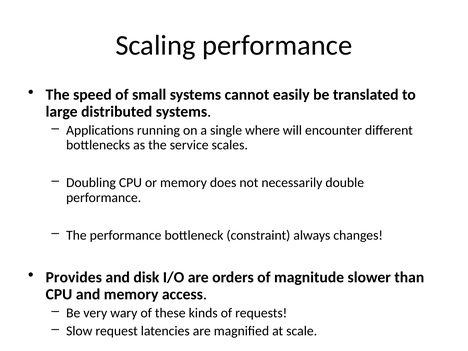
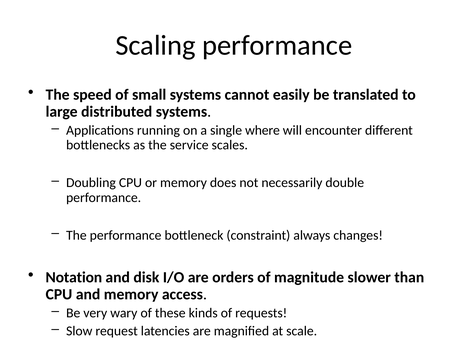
Provides: Provides -> Notation
